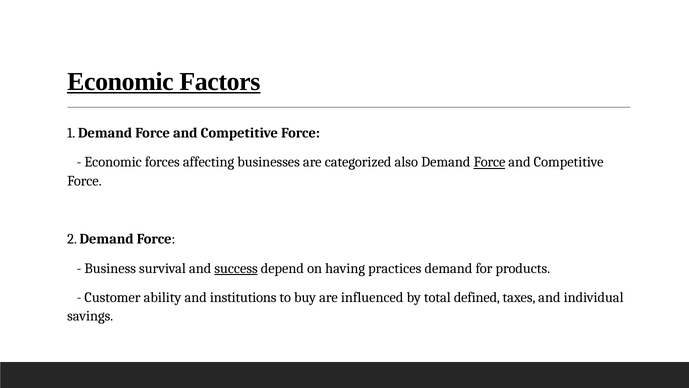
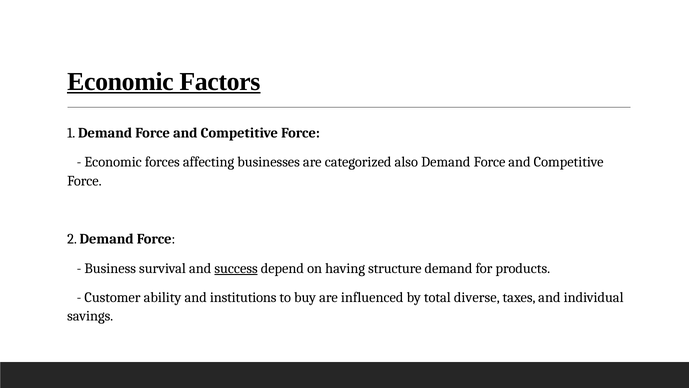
Force at (489, 162) underline: present -> none
practices: practices -> structure
defined: defined -> diverse
